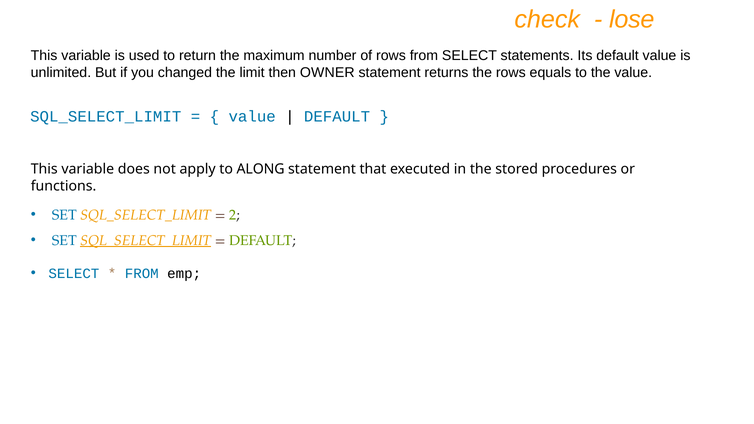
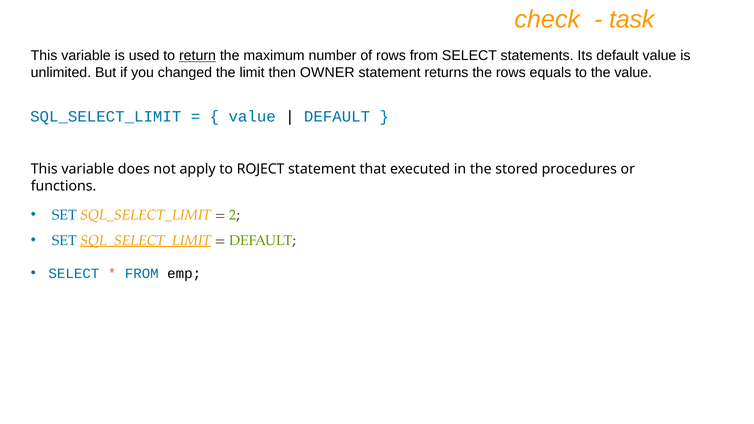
lose: lose -> task
return underline: none -> present
ALONG: ALONG -> ROJECT
